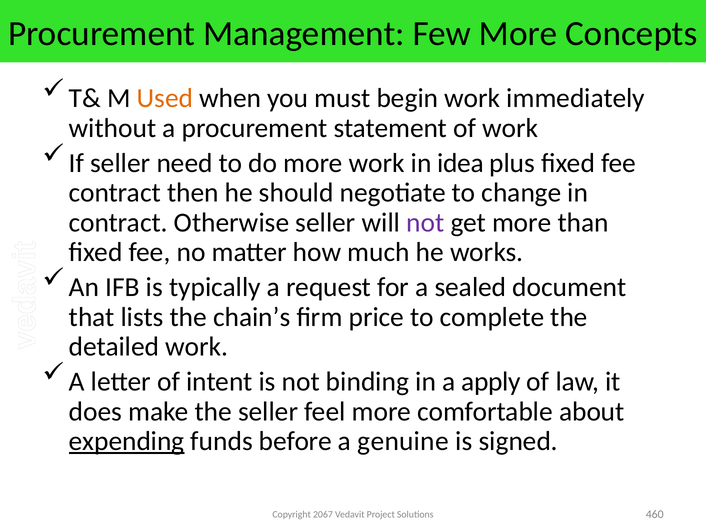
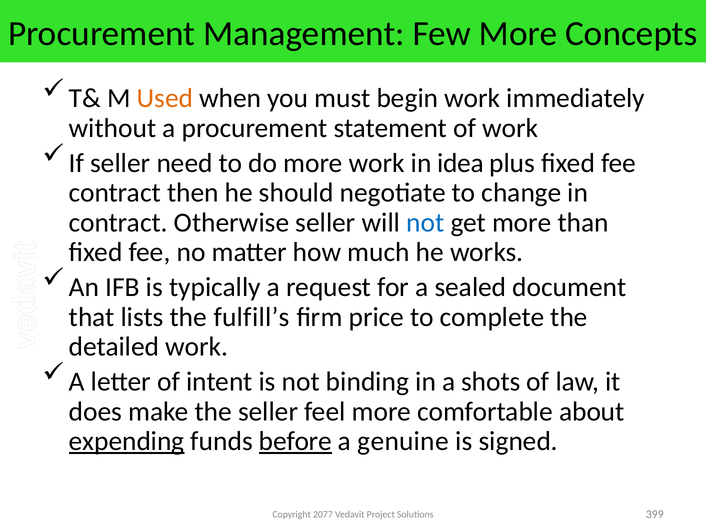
not at (425, 223) colour: purple -> blue
chain’s: chain’s -> fulfill’s
apply: apply -> shots
before underline: none -> present
2067: 2067 -> 2077
460: 460 -> 399
